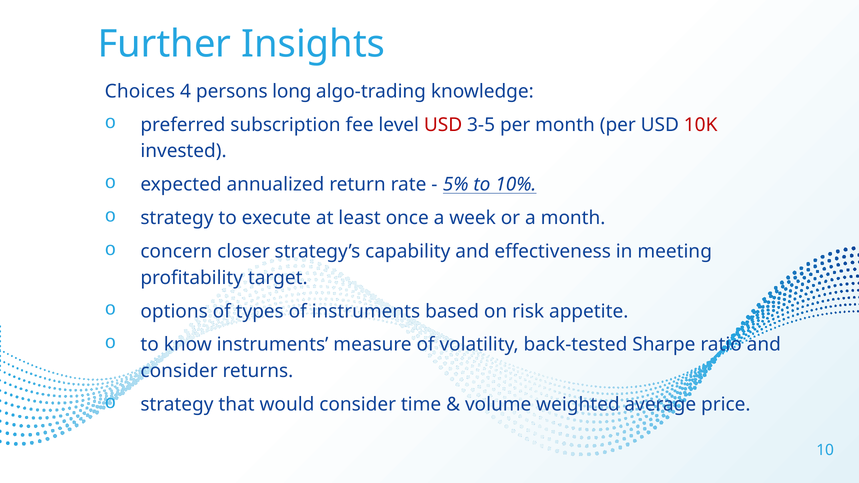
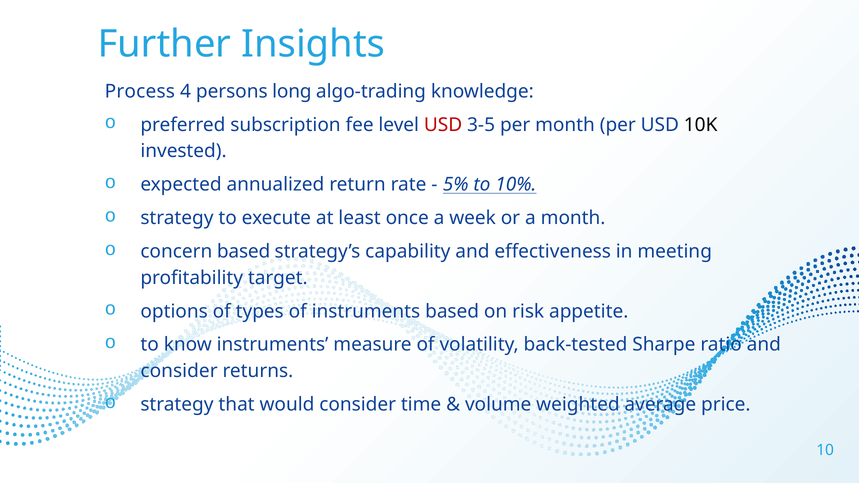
Choices: Choices -> Process
10K colour: red -> black
concern closer: closer -> based
